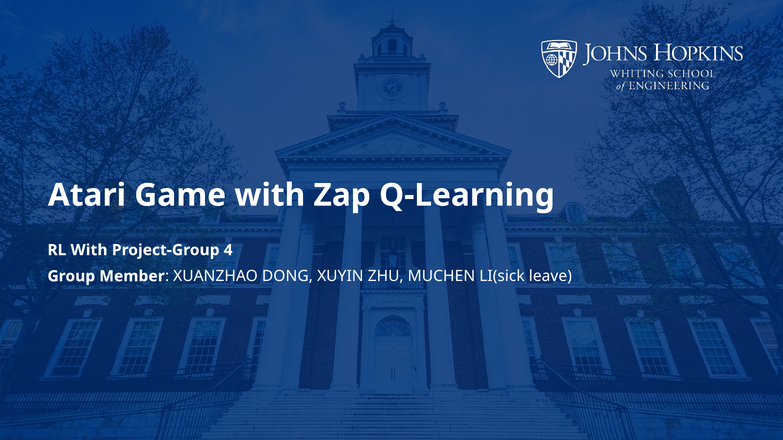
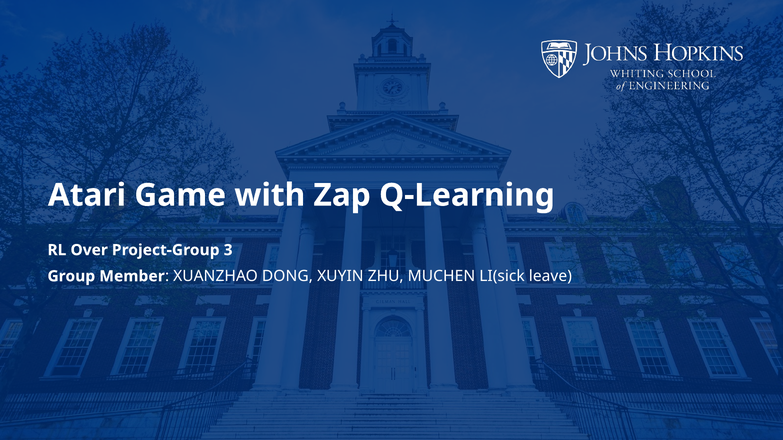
RL With: With -> Over
4: 4 -> 3
